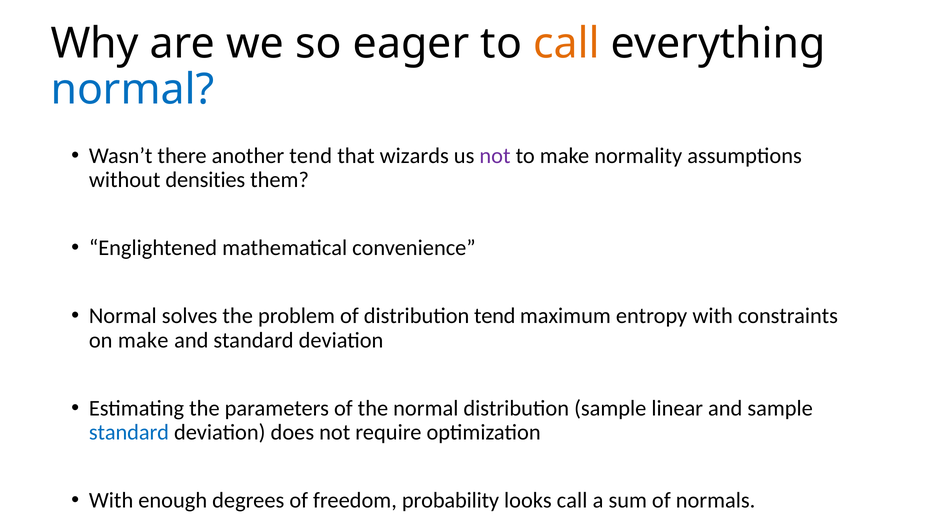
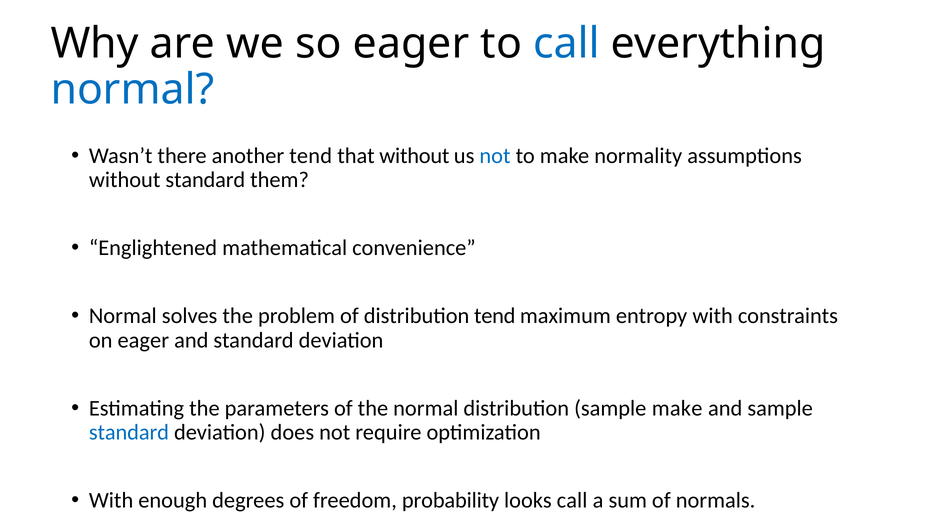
call at (566, 43) colour: orange -> blue
that wizards: wizards -> without
not at (495, 156) colour: purple -> blue
without densities: densities -> standard
on make: make -> eager
sample linear: linear -> make
